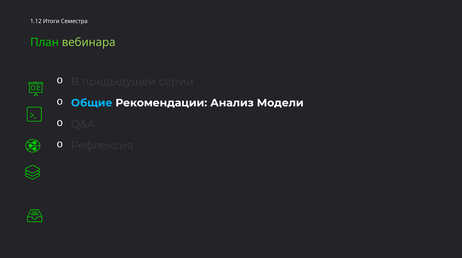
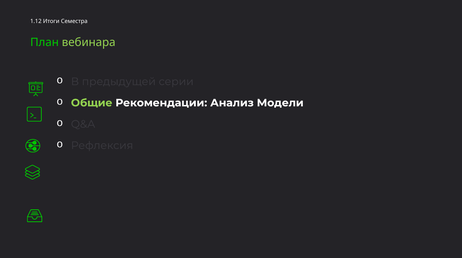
Общие colour: light blue -> light green
